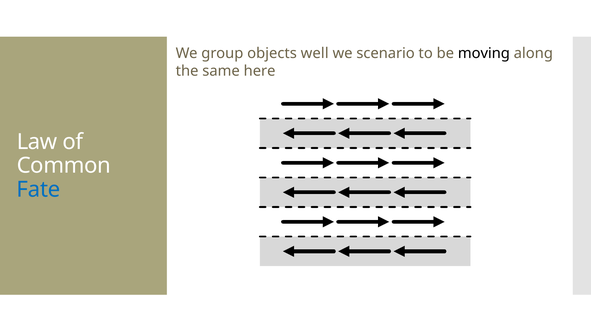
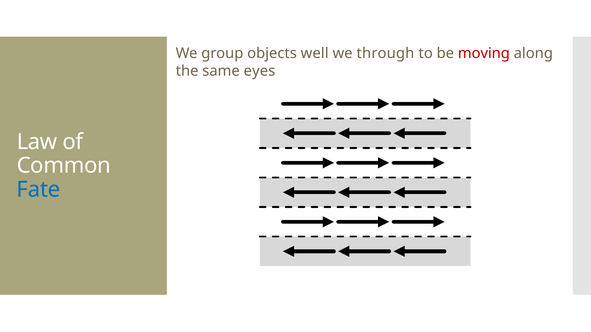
scenario: scenario -> through
moving colour: black -> red
here: here -> eyes
